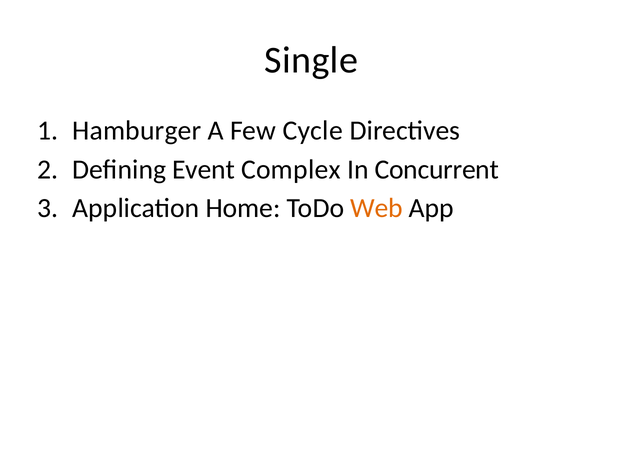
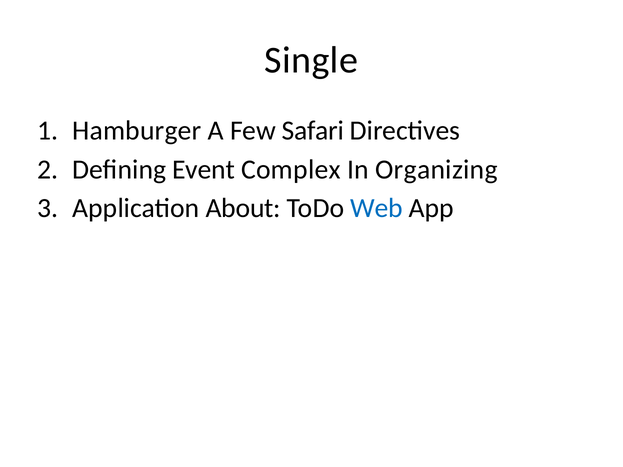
Cycle: Cycle -> Safari
Concurrent: Concurrent -> Organizing
Home: Home -> About
Web colour: orange -> blue
